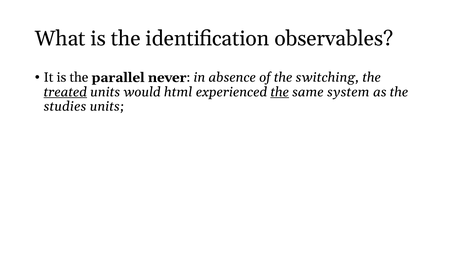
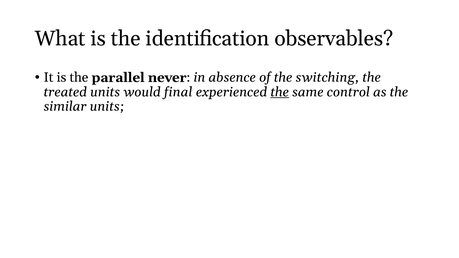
treated underline: present -> none
html: html -> final
system: system -> control
studies: studies -> similar
